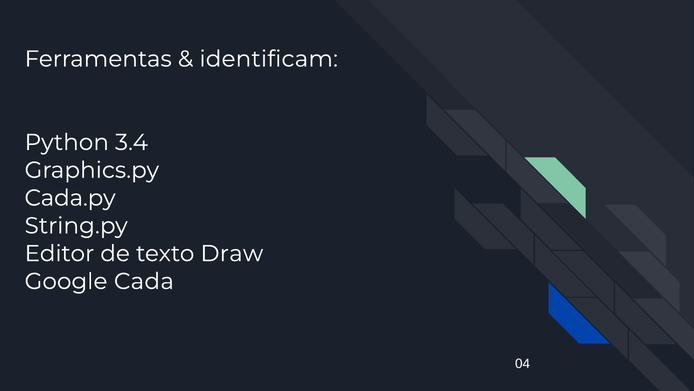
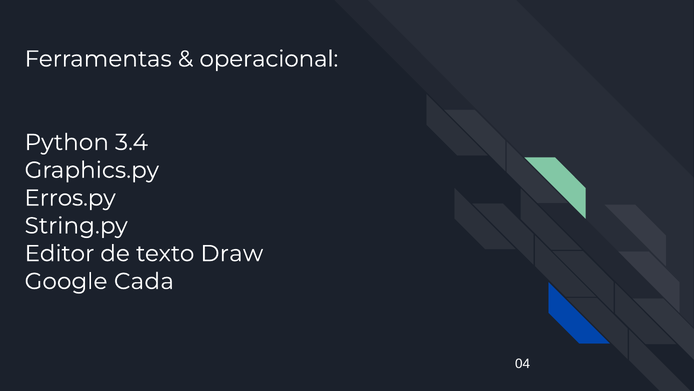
identificam: identificam -> operacional
Cada.py: Cada.py -> Erros.py
